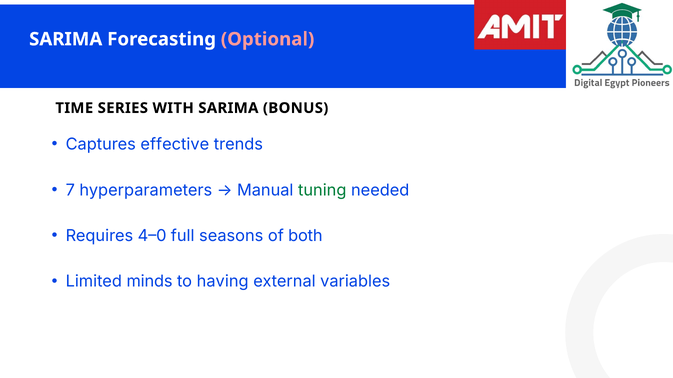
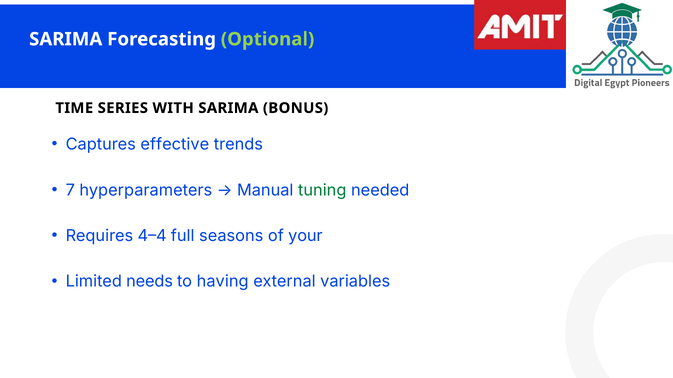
Optional colour: pink -> light green
4–0: 4–0 -> 4–4
both: both -> your
minds: minds -> needs
